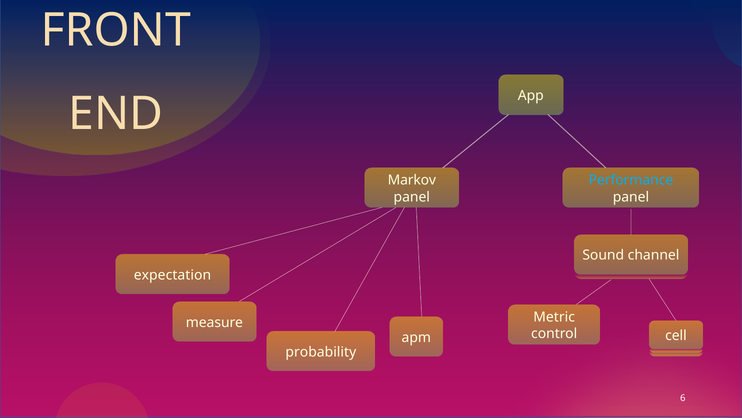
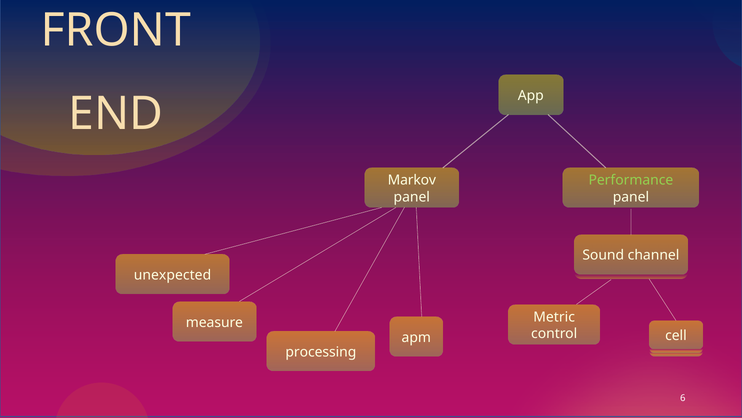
Performance colour: light blue -> light green
expectation: expectation -> unexpected
probability: probability -> processing
